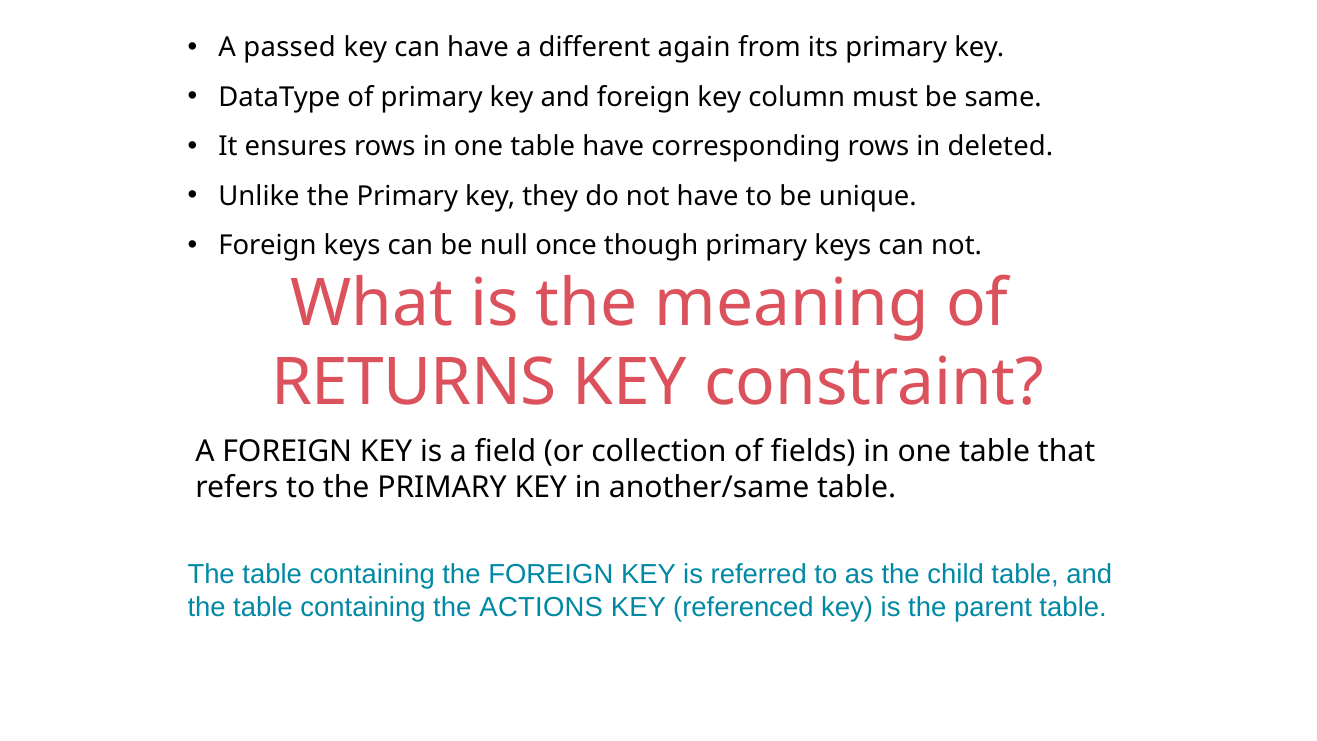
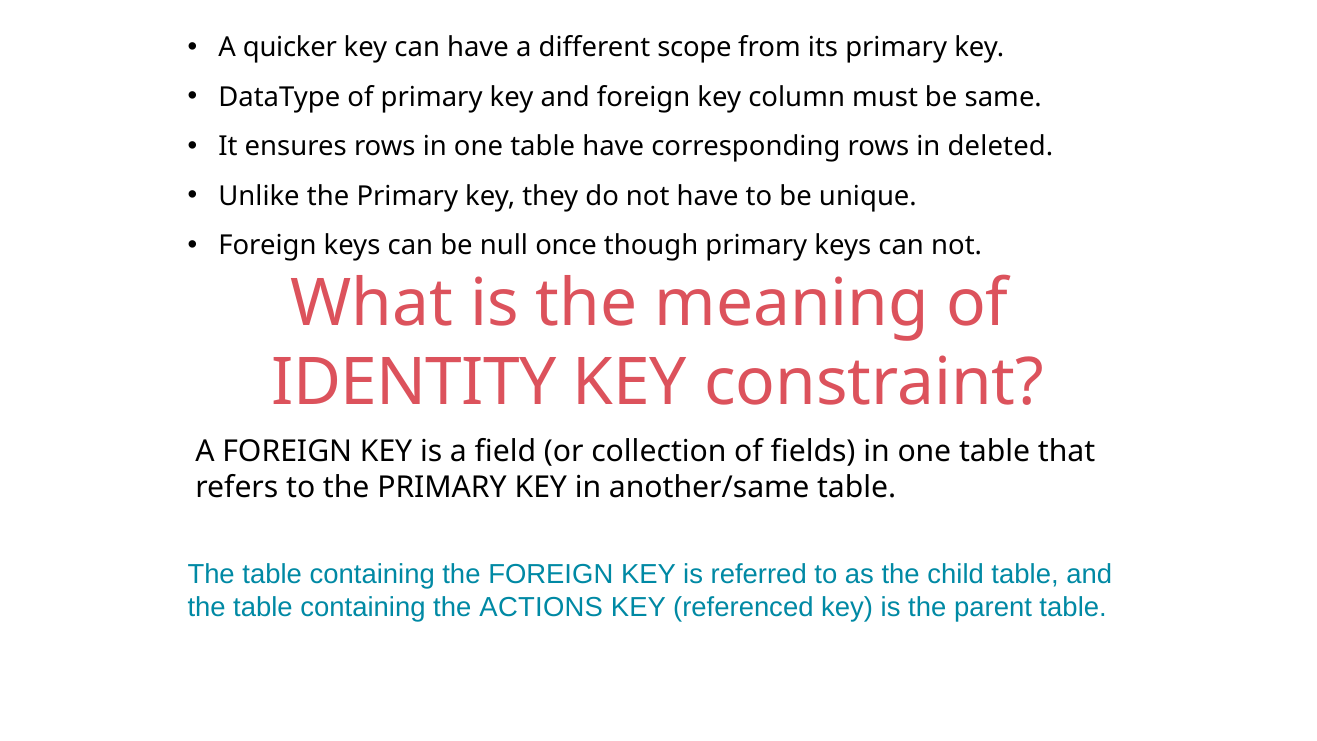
passed: passed -> quicker
again: again -> scope
RETURNS: RETURNS -> IDENTITY
